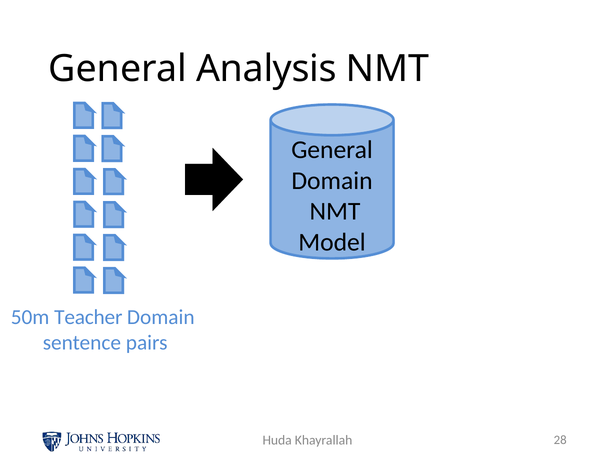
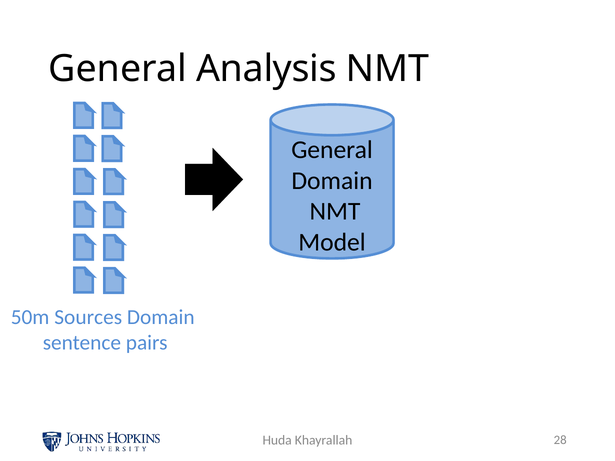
Teacher: Teacher -> Sources
